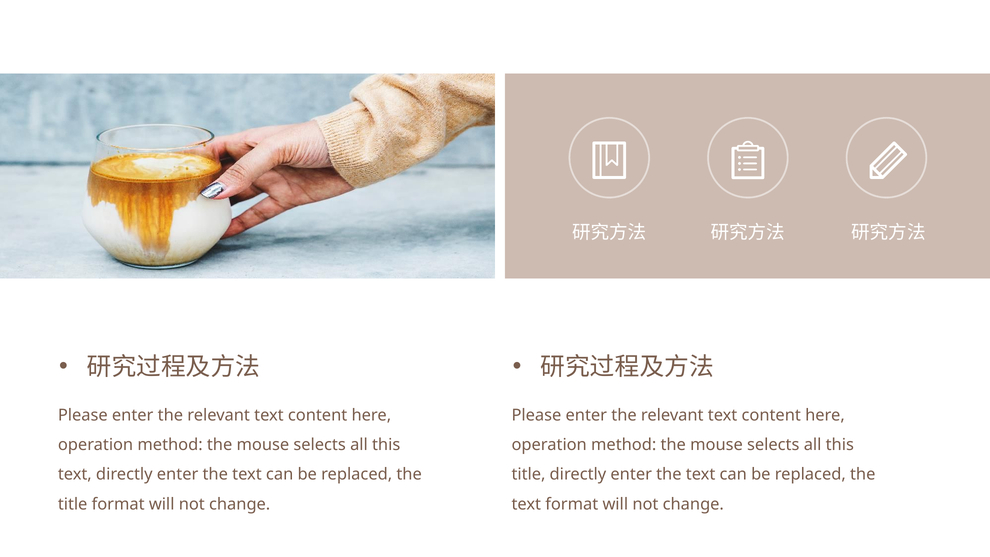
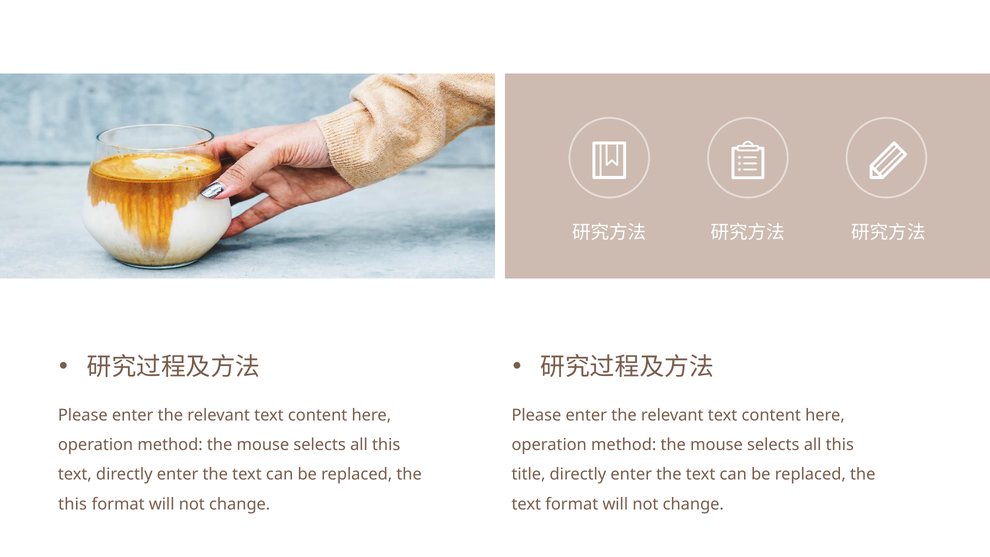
title at (73, 504): title -> this
